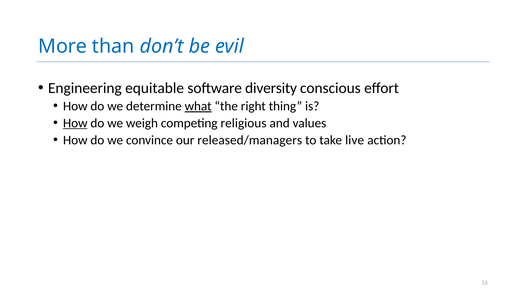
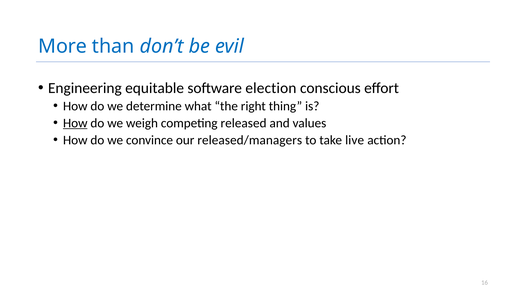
diversity: diversity -> election
what underline: present -> none
religious: religious -> released
